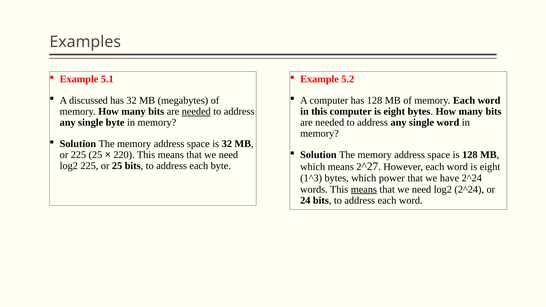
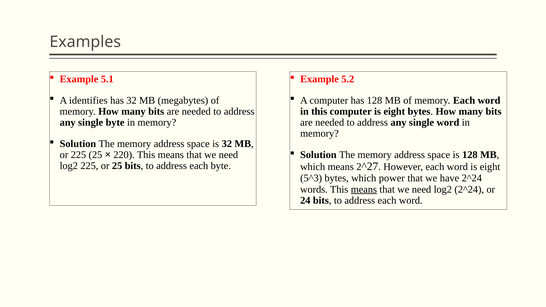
discussed: discussed -> identifies
needed at (196, 112) underline: present -> none
1^3: 1^3 -> 5^3
